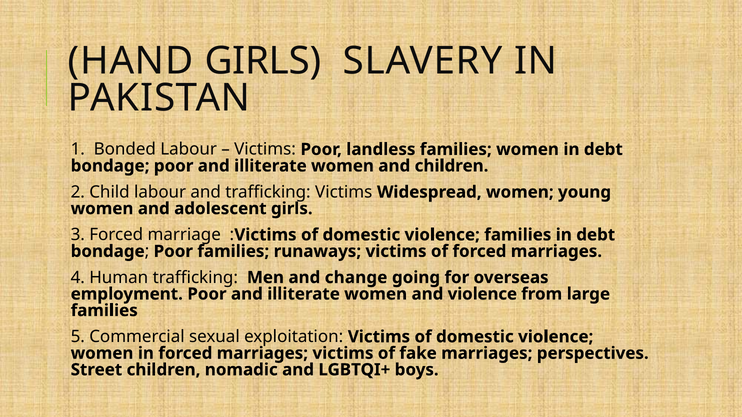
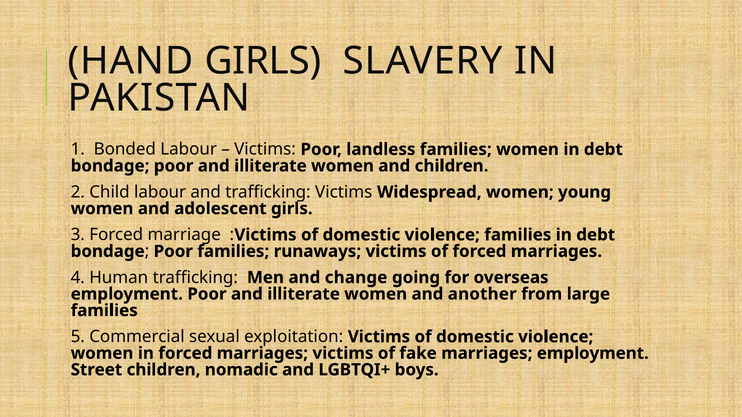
and violence: violence -> another
marriages perspectives: perspectives -> employment
